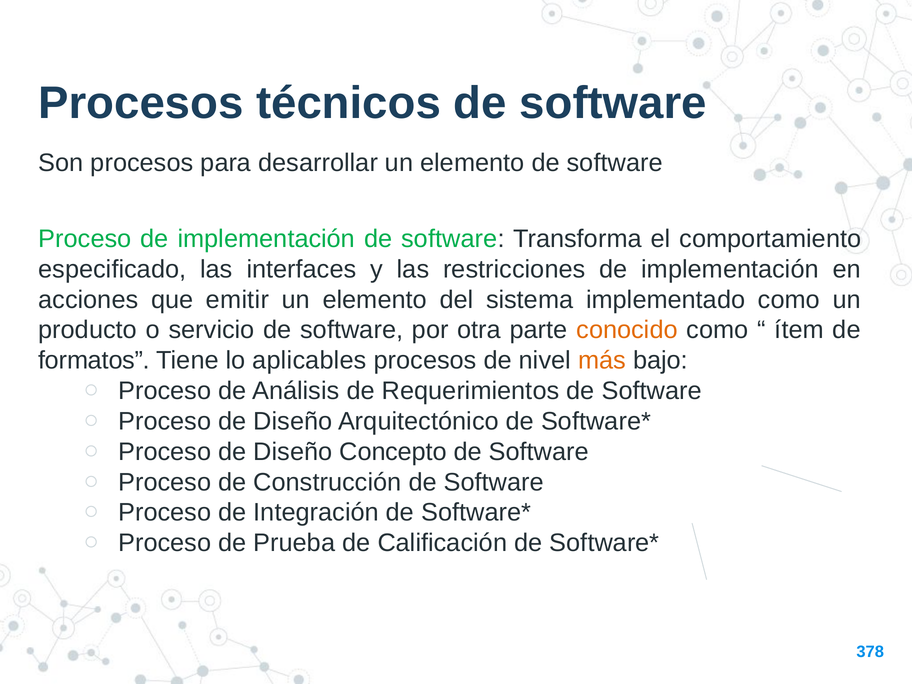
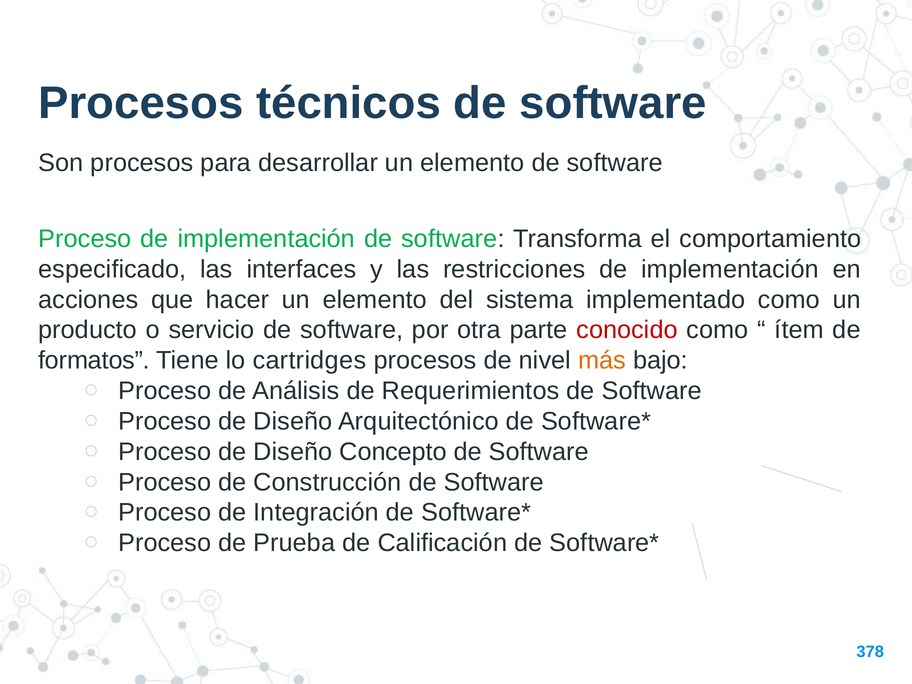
emitir: emitir -> hacer
conocido colour: orange -> red
aplicables: aplicables -> cartridges
